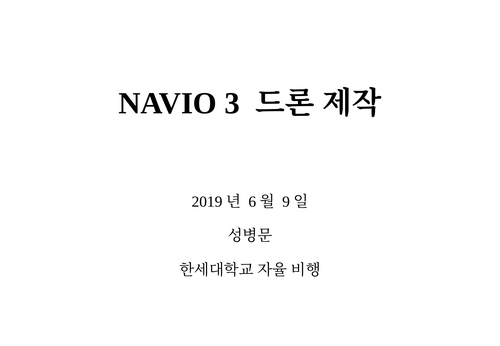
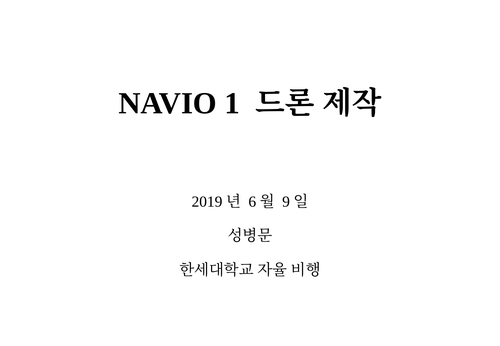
3: 3 -> 1
